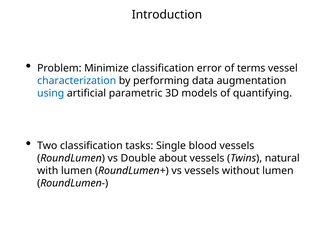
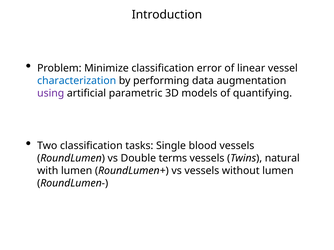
terms: terms -> linear
using colour: blue -> purple
about: about -> terms
